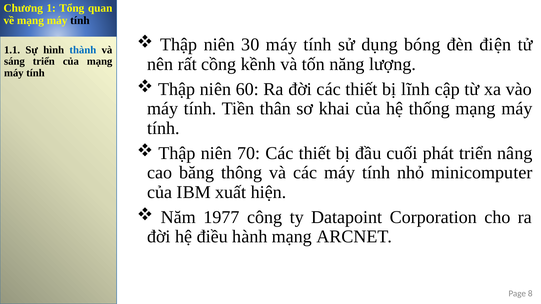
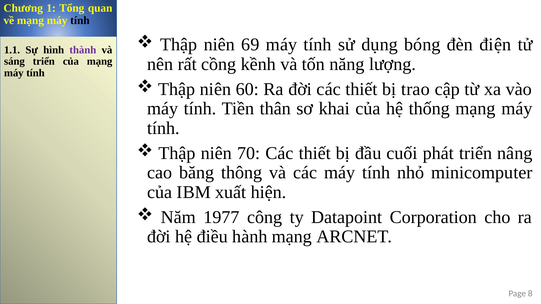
30: 30 -> 69
thành colour: blue -> purple
lĩnh: lĩnh -> trao
